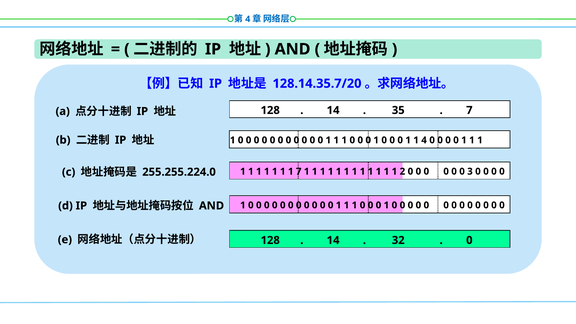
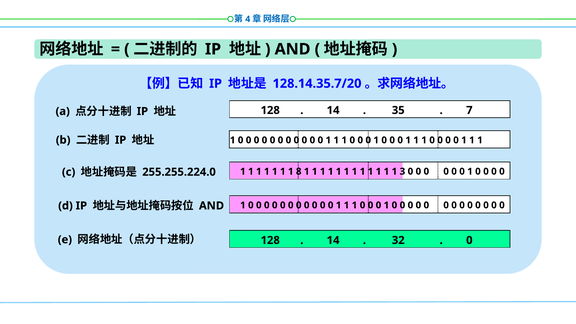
4 at (424, 140): 4 -> 1
1 7: 7 -> 8
2: 2 -> 3
3 at (470, 171): 3 -> 1
